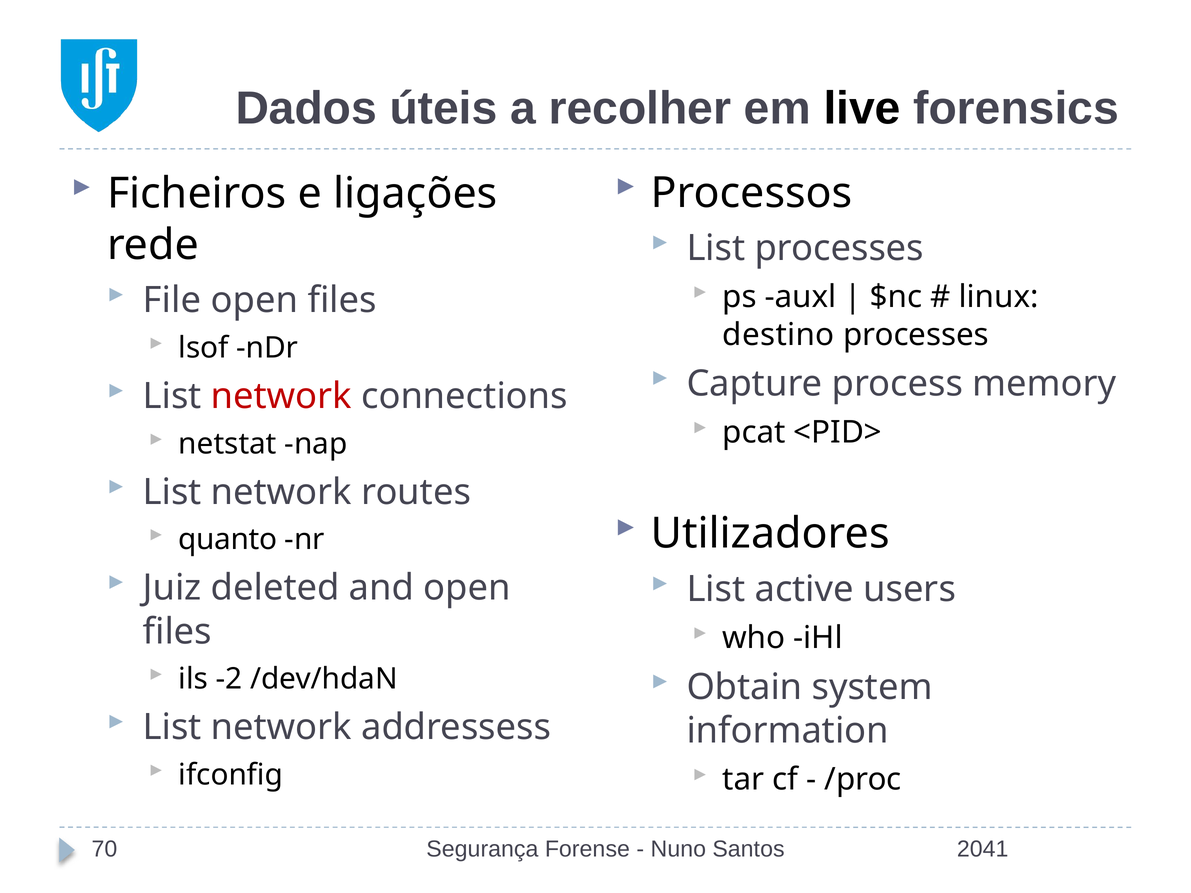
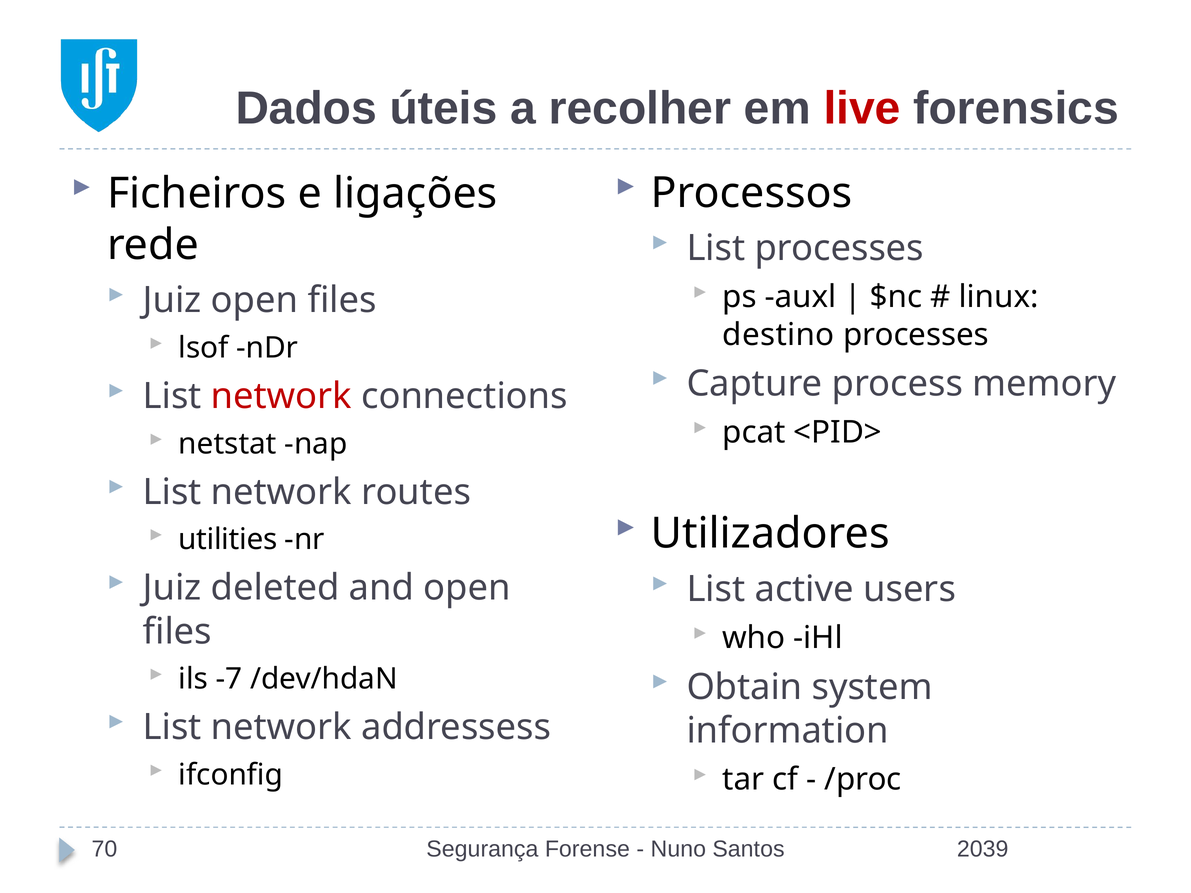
live colour: black -> red
File at (172, 300): File -> Juiz
quanto: quanto -> utilities
-2: -2 -> -7
2041: 2041 -> 2039
